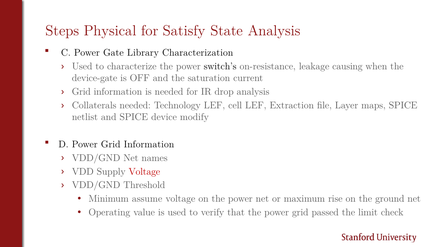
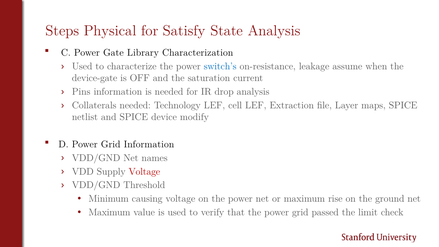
switch’s colour: black -> blue
causing: causing -> assume
Grid at (81, 92): Grid -> Pins
assume: assume -> causing
Operating at (109, 212): Operating -> Maximum
